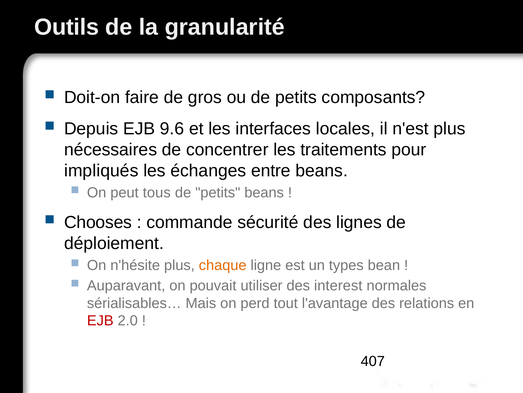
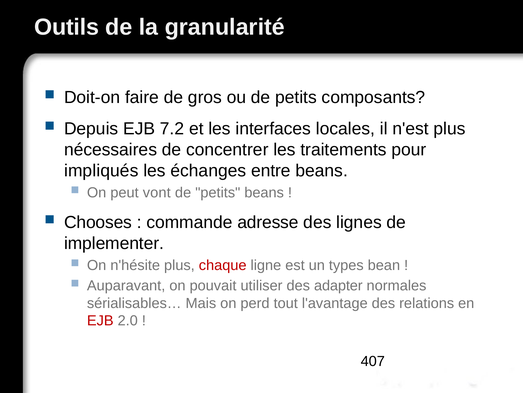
9.6: 9.6 -> 7.2
tous: tous -> vont
sécurité: sécurité -> adresse
déploiement: déploiement -> implementer
chaque colour: orange -> red
interest: interest -> adapter
